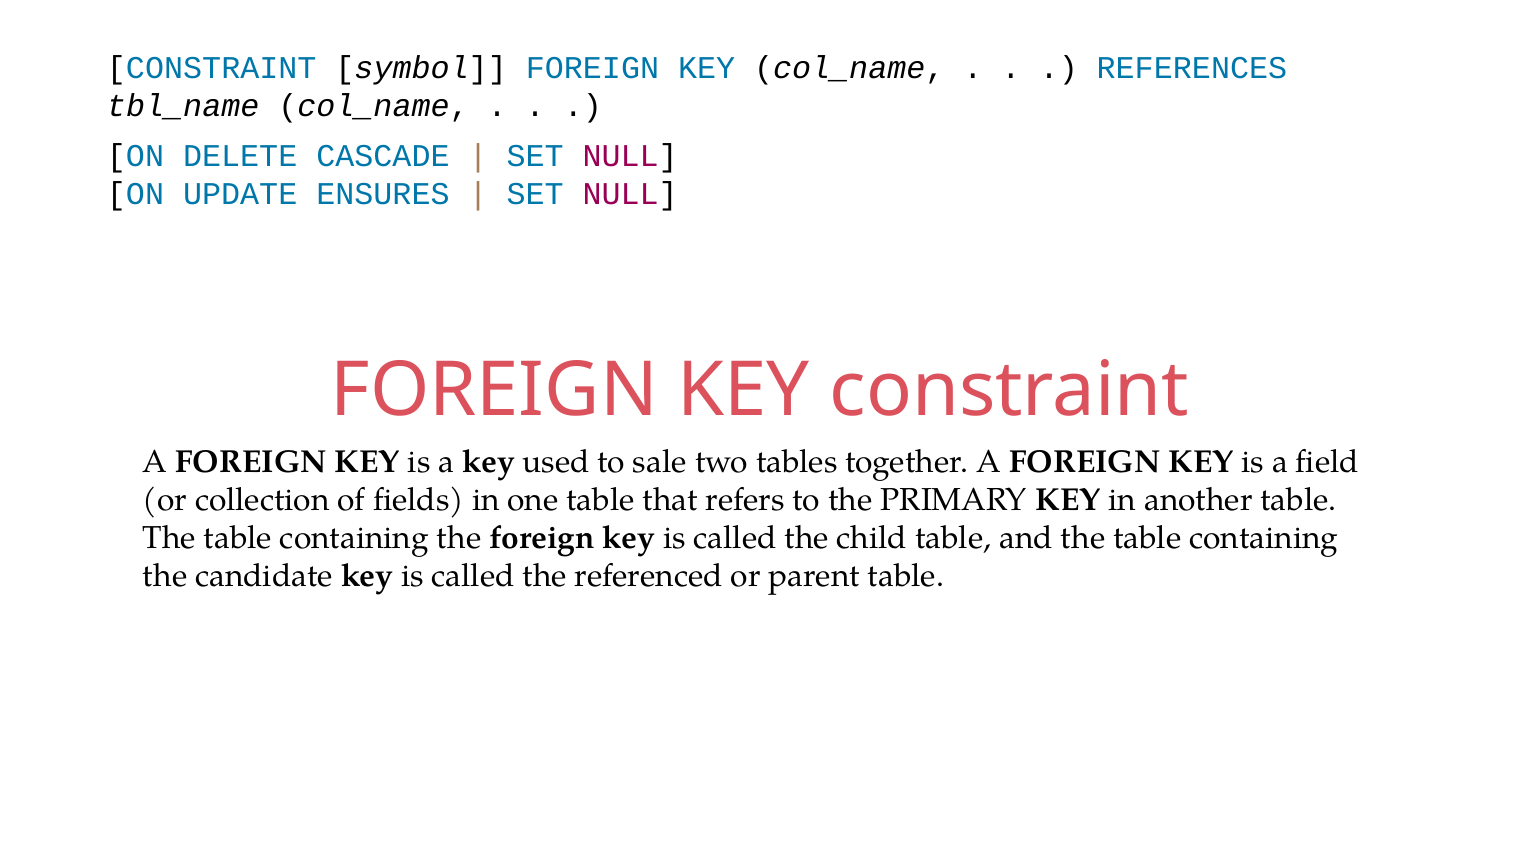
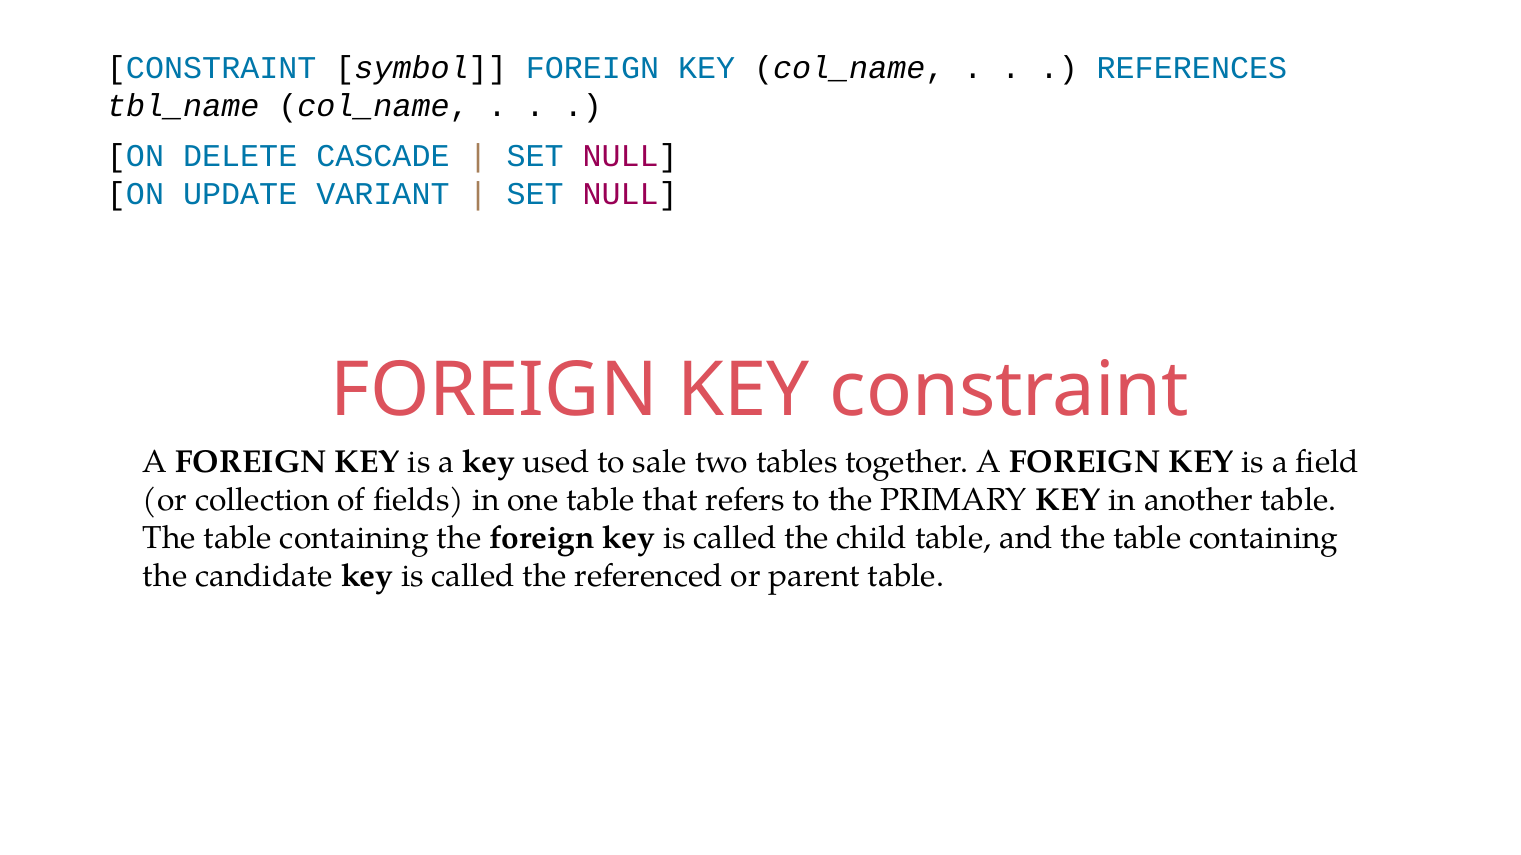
ENSURES: ENSURES -> VARIANT
